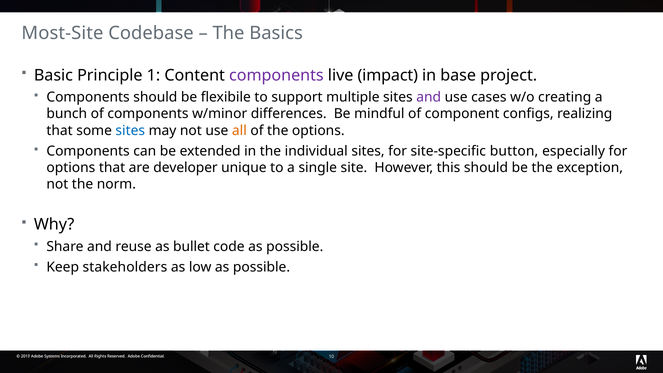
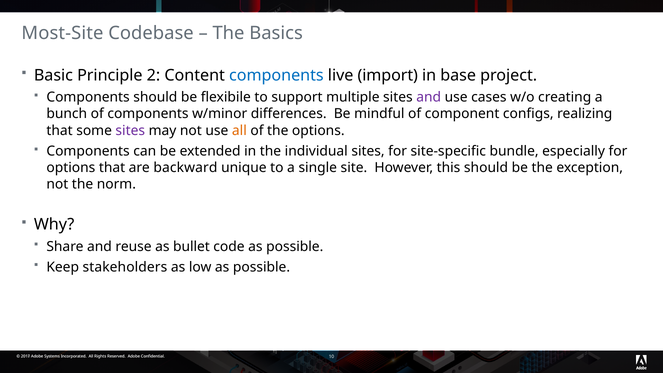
1: 1 -> 2
components at (276, 75) colour: purple -> blue
impact: impact -> import
sites at (130, 130) colour: blue -> purple
button: button -> bundle
developer: developer -> backward
